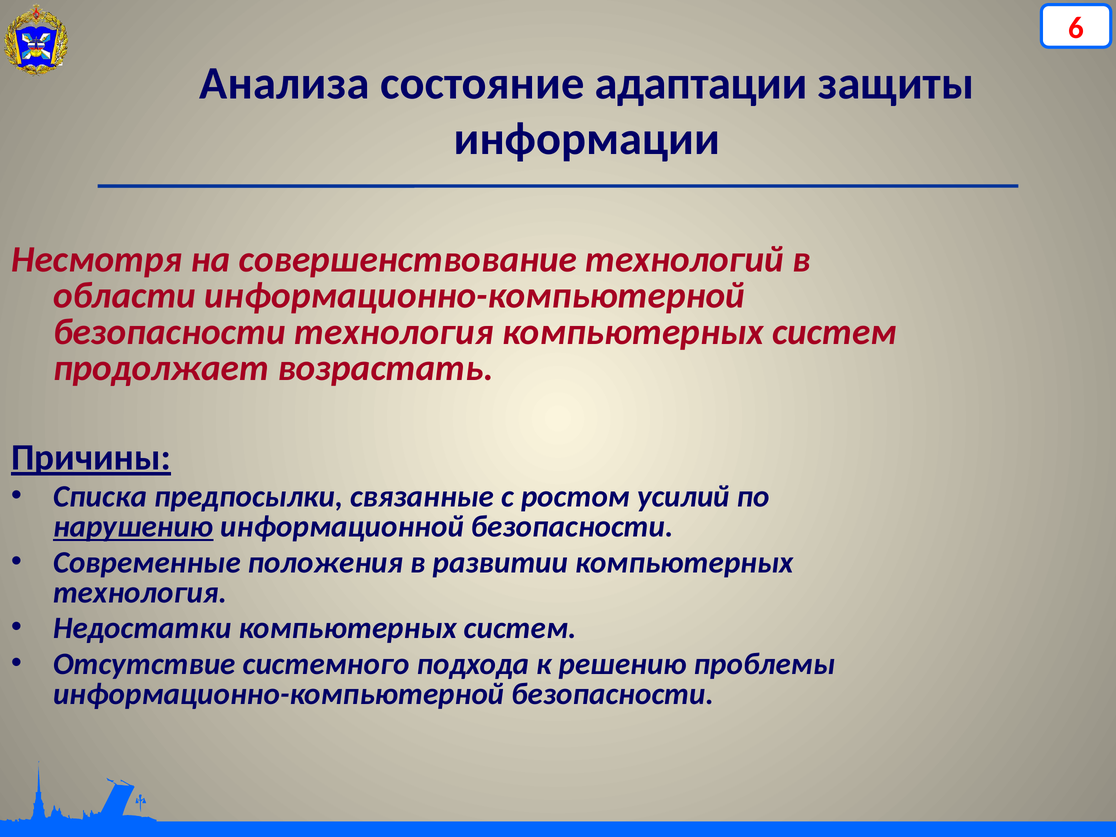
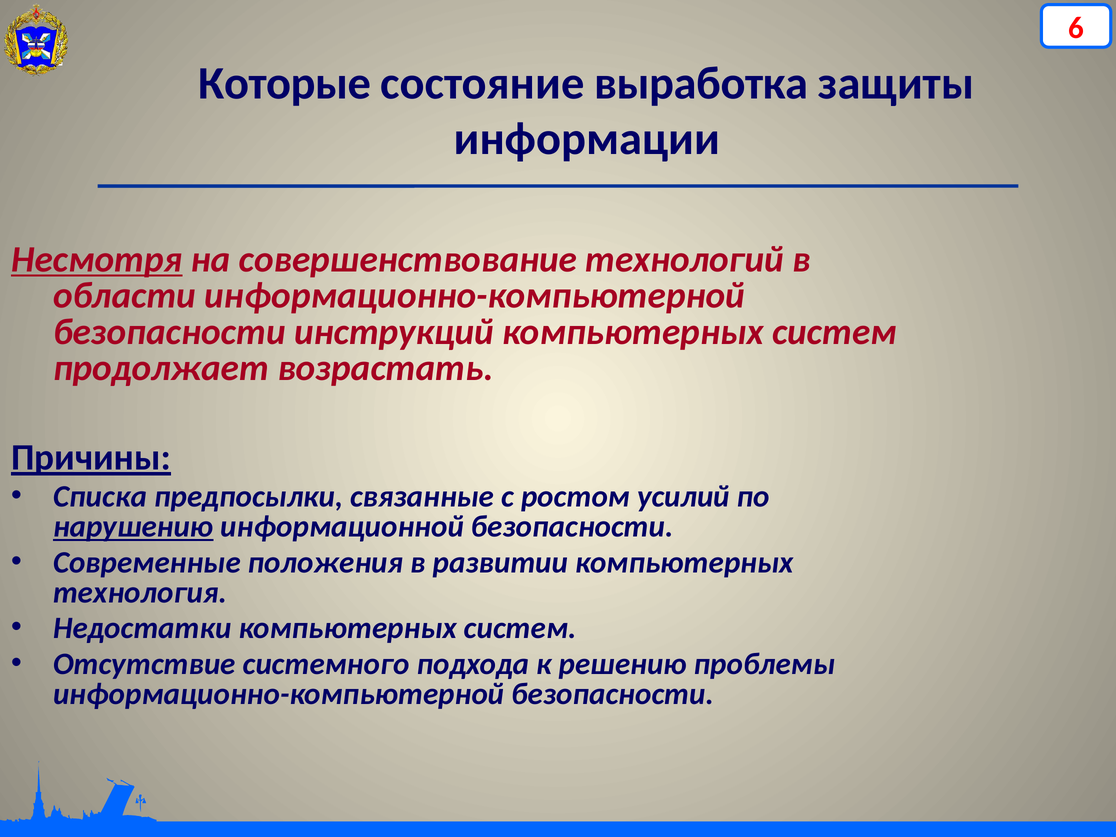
Анализа: Анализа -> Которые
адаптации: адаптации -> выработка
Несмотря underline: none -> present
безопасности технология: технология -> инструкций
